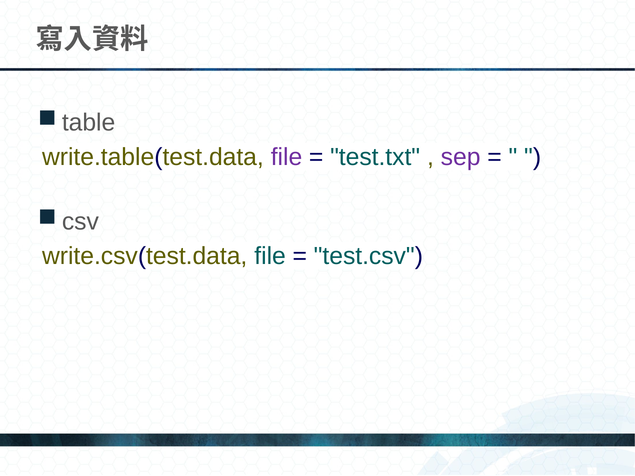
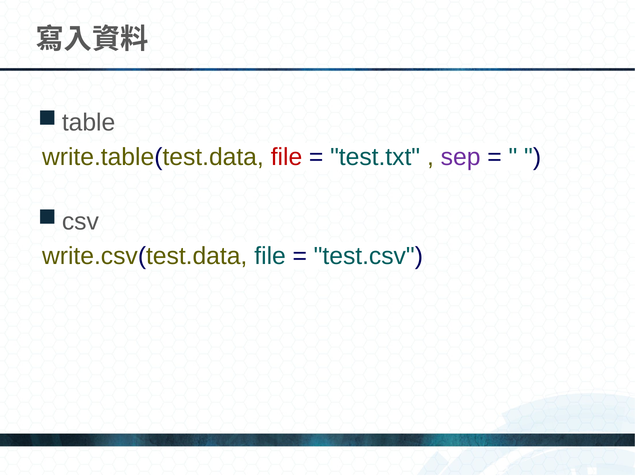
file at (287, 157) colour: purple -> red
